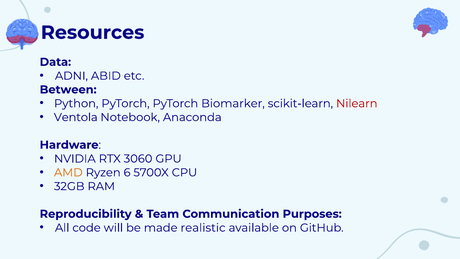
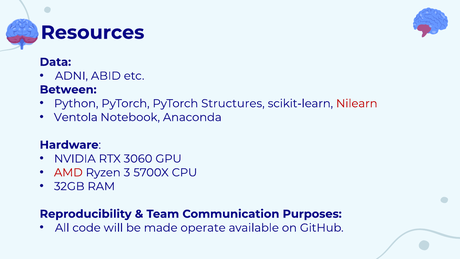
Biomarker: Biomarker -> Structures
AMD colour: orange -> red
6: 6 -> 3
realistic: realistic -> operate
